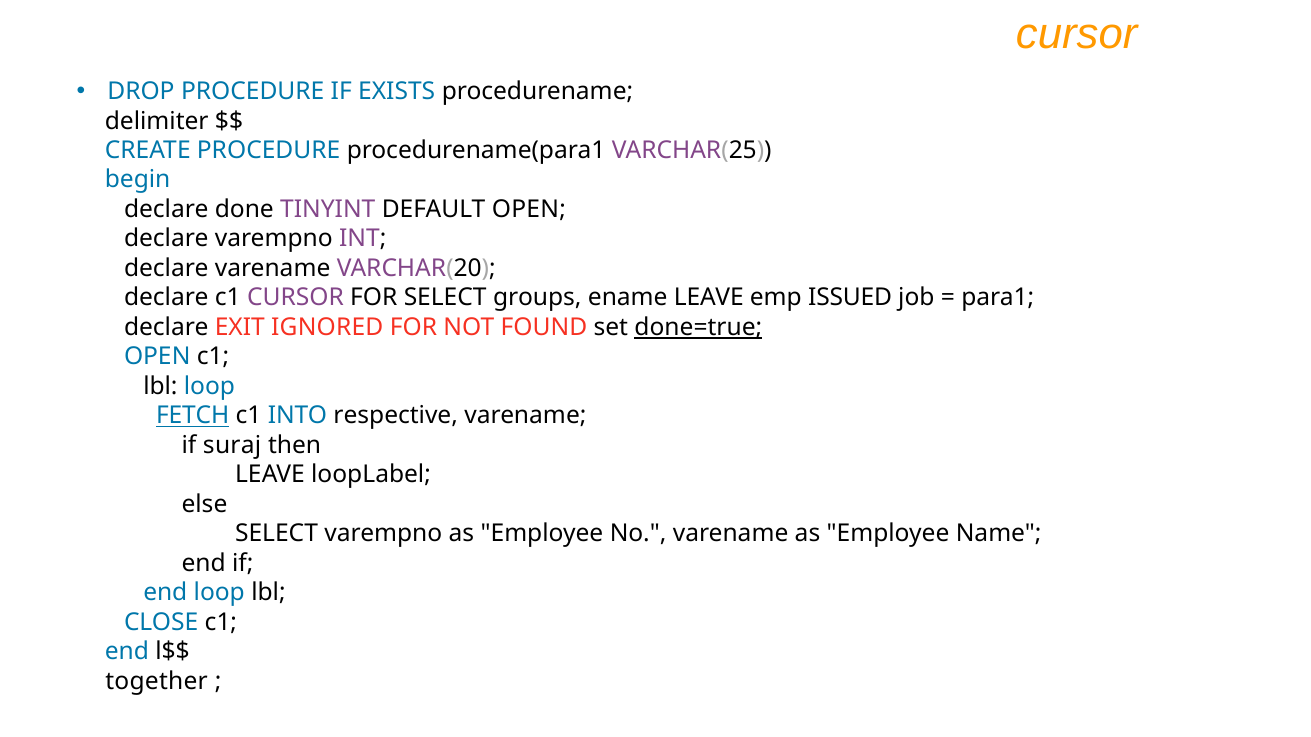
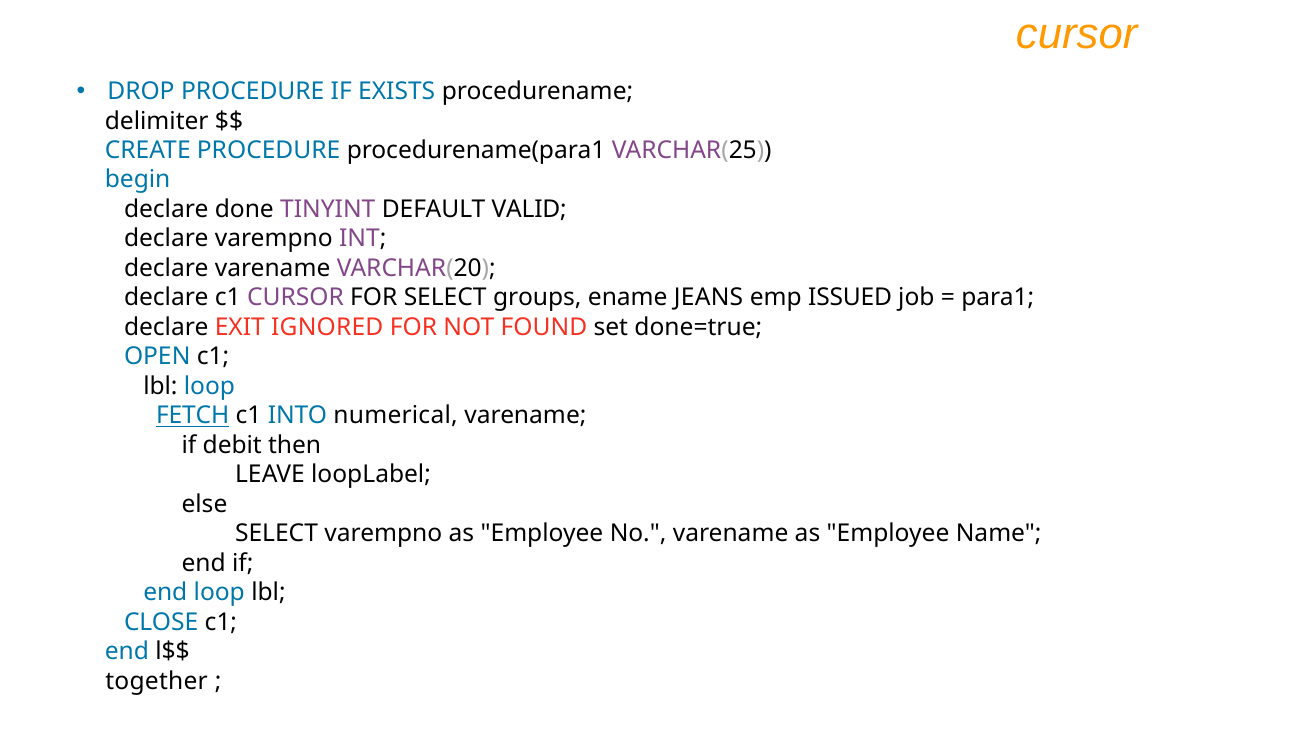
DEFAULT OPEN: OPEN -> VALID
ename LEAVE: LEAVE -> JEANS
done=true underline: present -> none
respective: respective -> numerical
suraj: suraj -> debit
